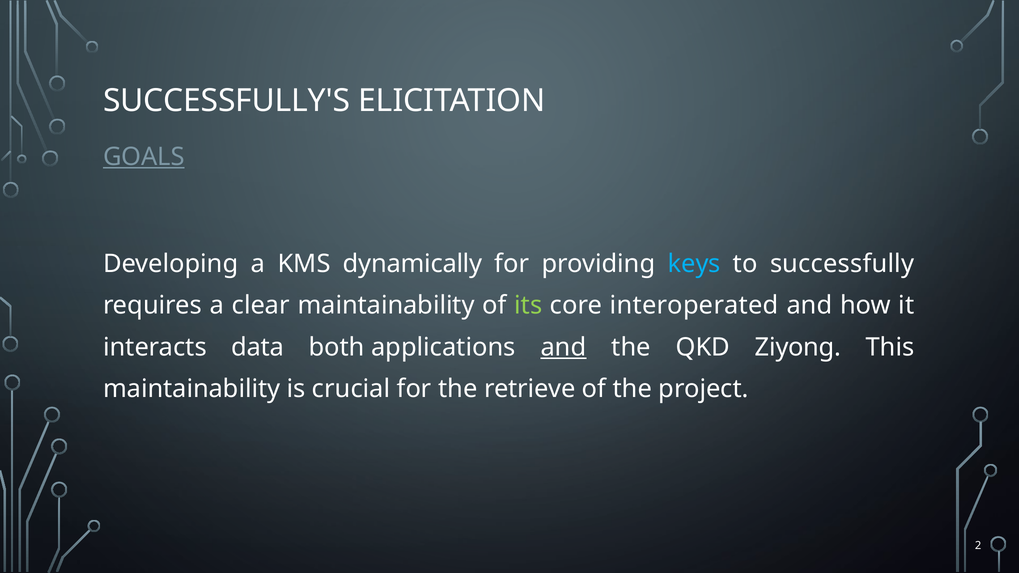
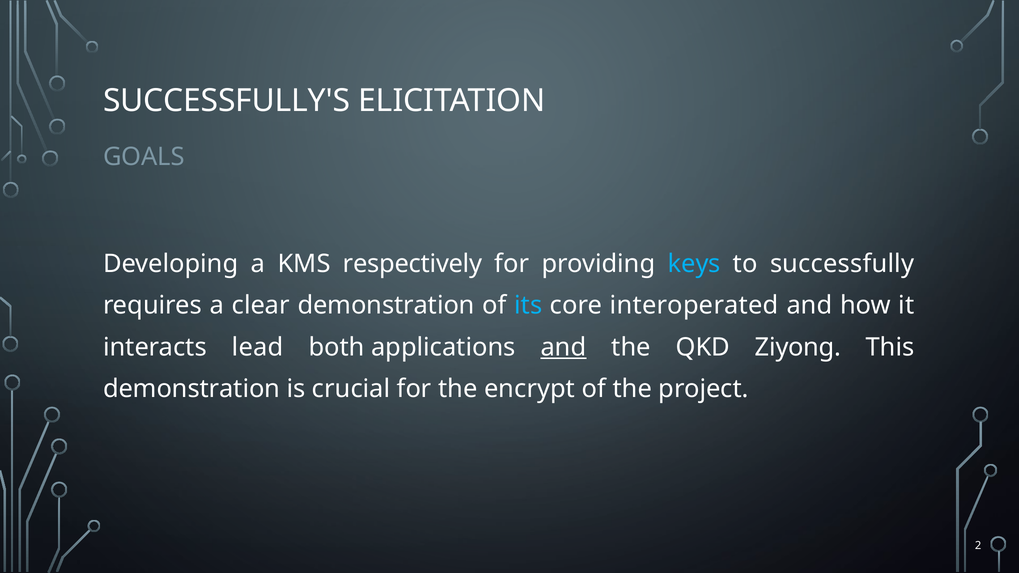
GOALS underline: present -> none
dynamically: dynamically -> respectively
clear maintainability: maintainability -> demonstration
its colour: light green -> light blue
data: data -> lead
maintainability at (192, 389): maintainability -> demonstration
retrieve: retrieve -> encrypt
